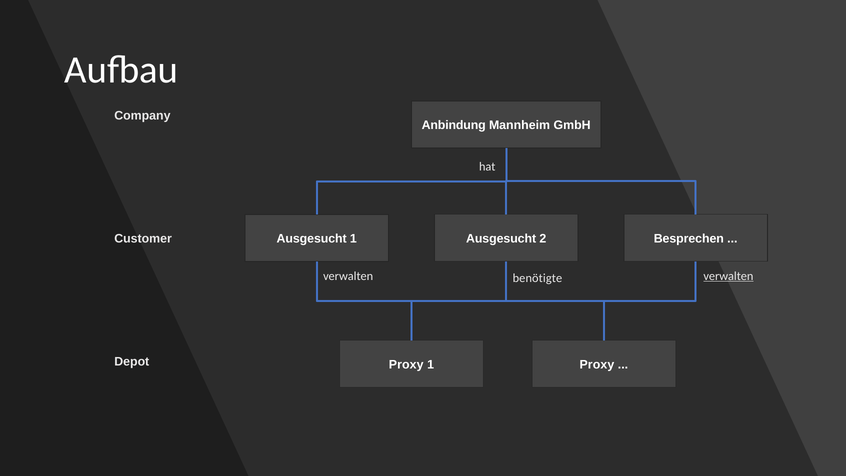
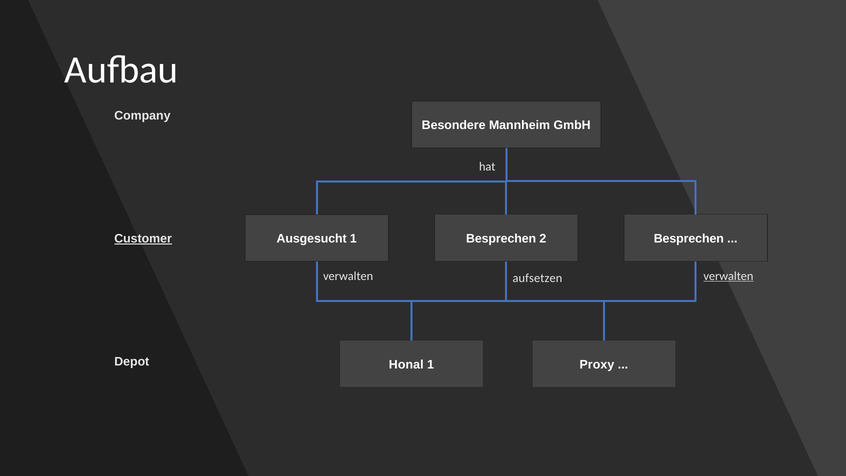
Anbindung: Anbindung -> Besondere
Customer underline: none -> present
Ausgesucht at (501, 239): Ausgesucht -> Besprechen
benötigte: benötigte -> aufsetzen
Proxy at (406, 365): Proxy -> Honal
